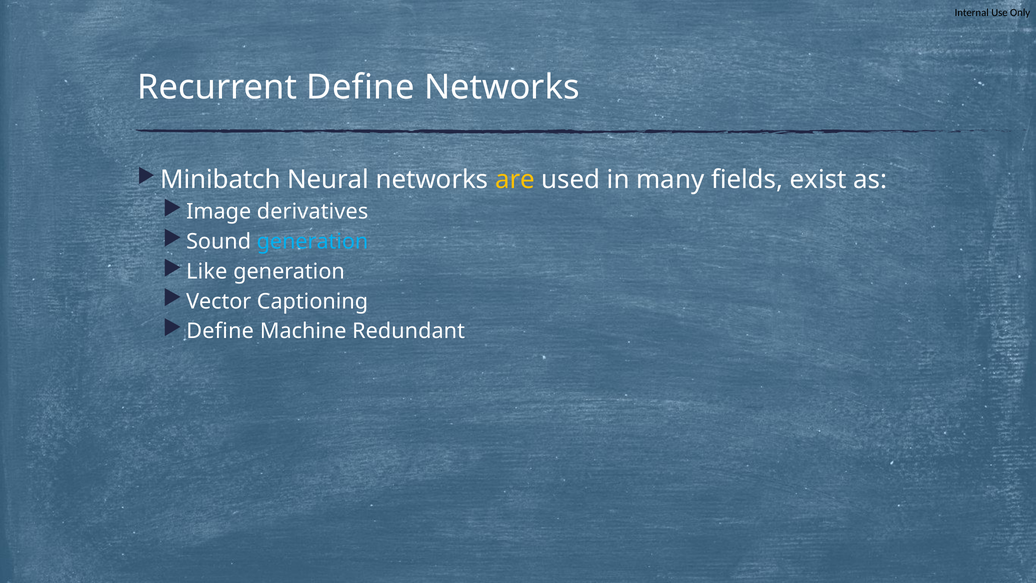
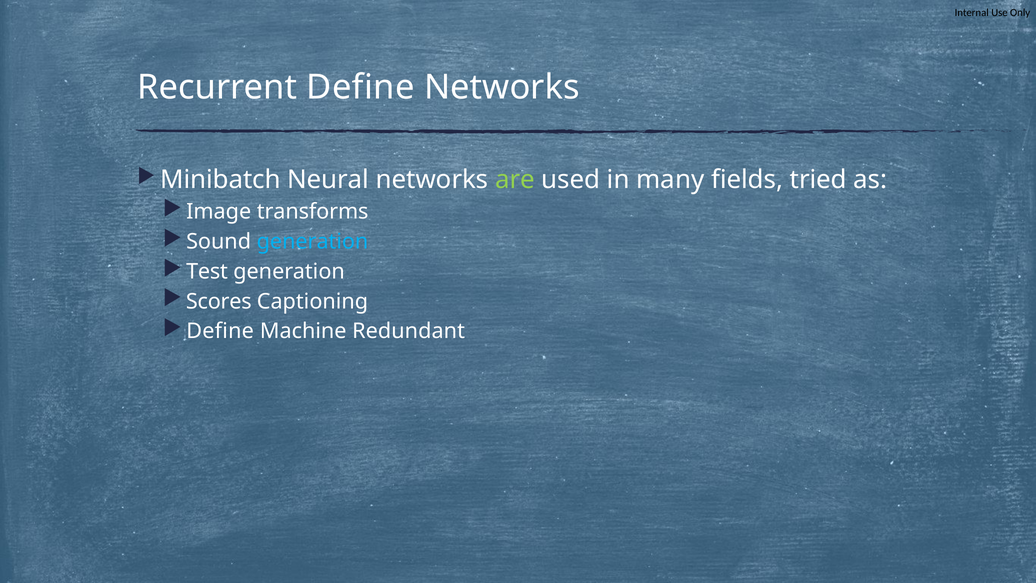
are colour: yellow -> light green
exist: exist -> tried
derivatives: derivatives -> transforms
Like: Like -> Test
Vector: Vector -> Scores
